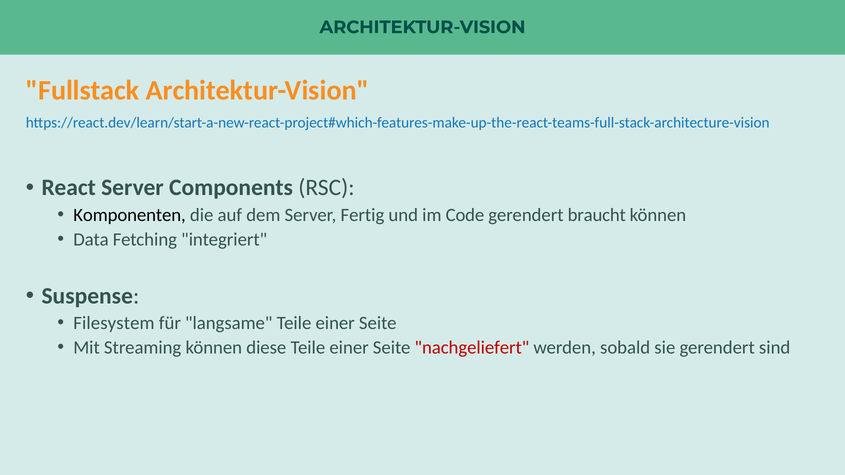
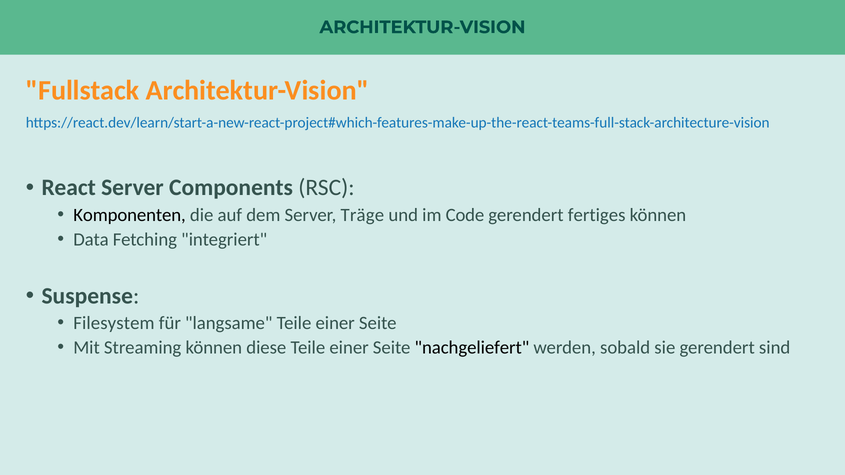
Fertig: Fertig -> Träge
braucht: braucht -> fertiges
nachgeliefert colour: red -> black
